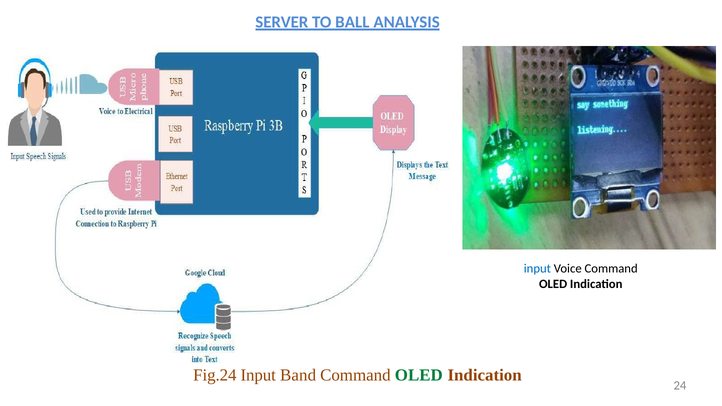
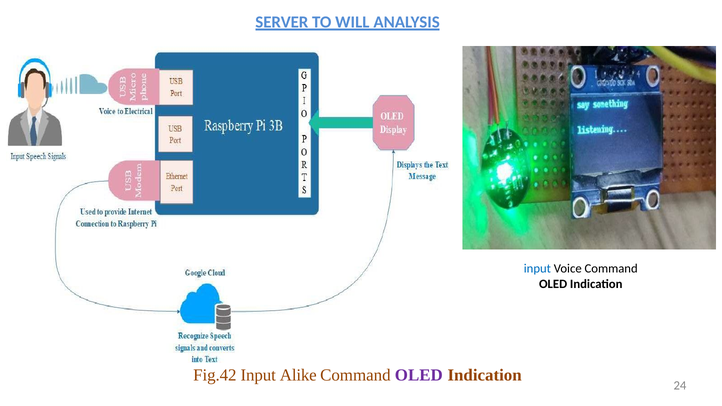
BALL: BALL -> WILL
Fig.24: Fig.24 -> Fig.42
Band: Band -> Alike
OLED at (419, 375) colour: green -> purple
